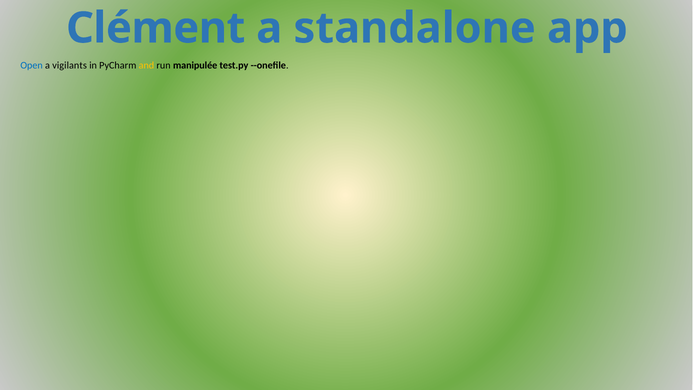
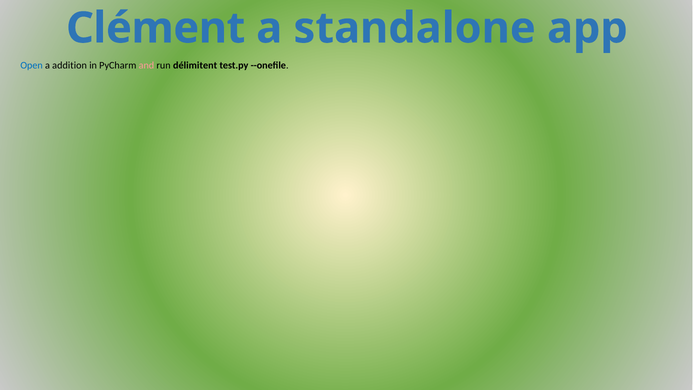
vigilants: vigilants -> addition
and colour: yellow -> pink
manipulée: manipulée -> délimitent
